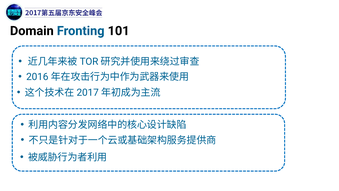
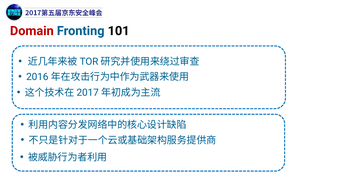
Domain colour: black -> red
